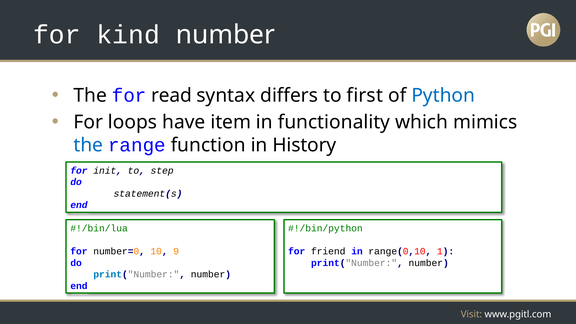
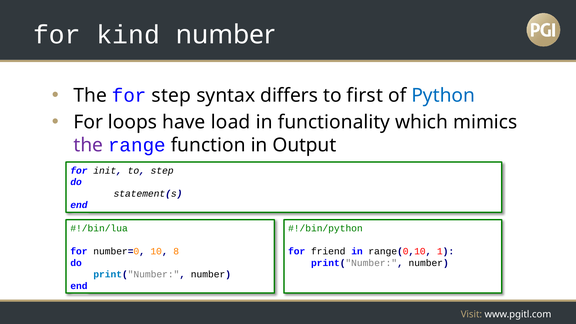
for read: read -> step
item: item -> load
the at (88, 145) colour: blue -> purple
History: History -> Output
9: 9 -> 8
